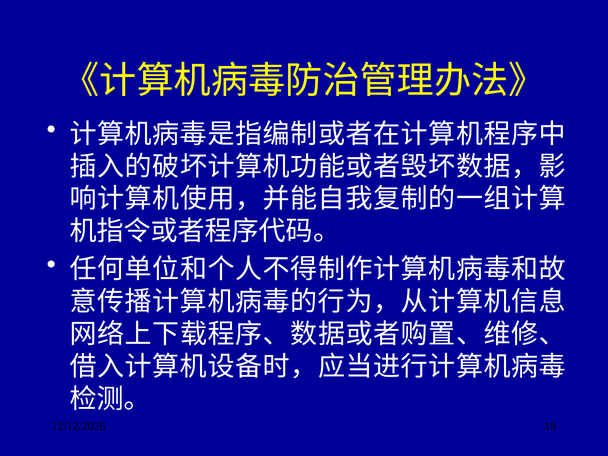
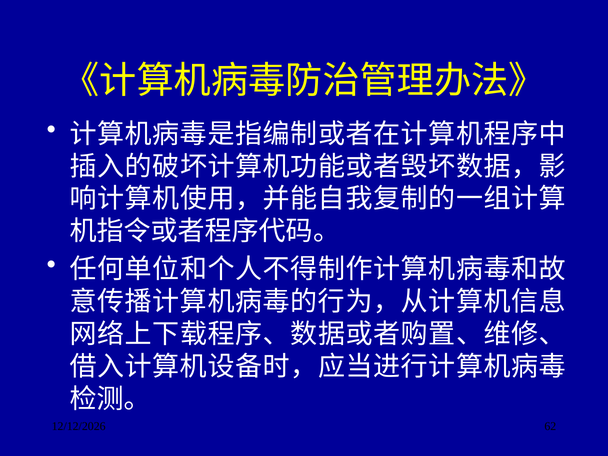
18: 18 -> 62
